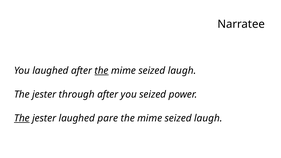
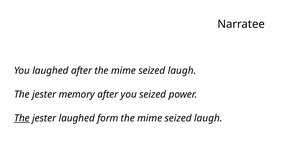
the at (102, 71) underline: present -> none
through: through -> memory
pare: pare -> form
